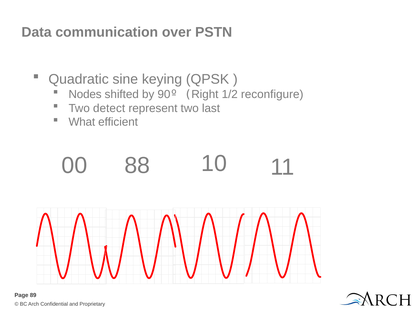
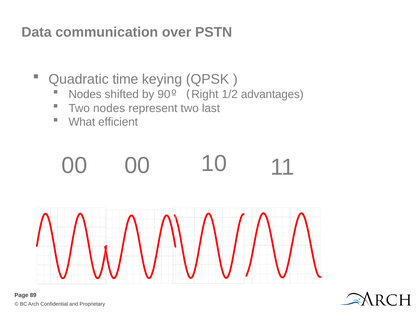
sine: sine -> time
reconfigure: reconfigure -> advantages
Two detect: detect -> nodes
00 88: 88 -> 00
